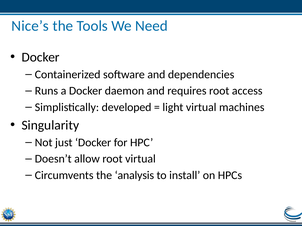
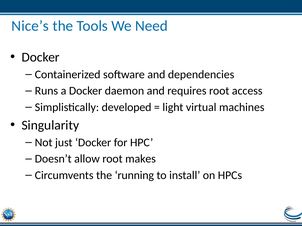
root virtual: virtual -> makes
analysis: analysis -> running
